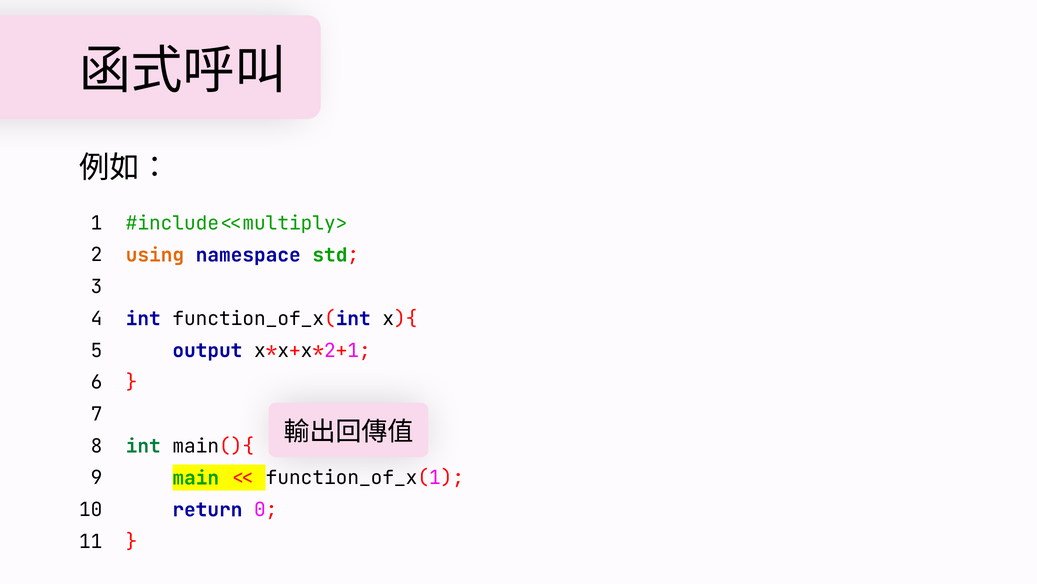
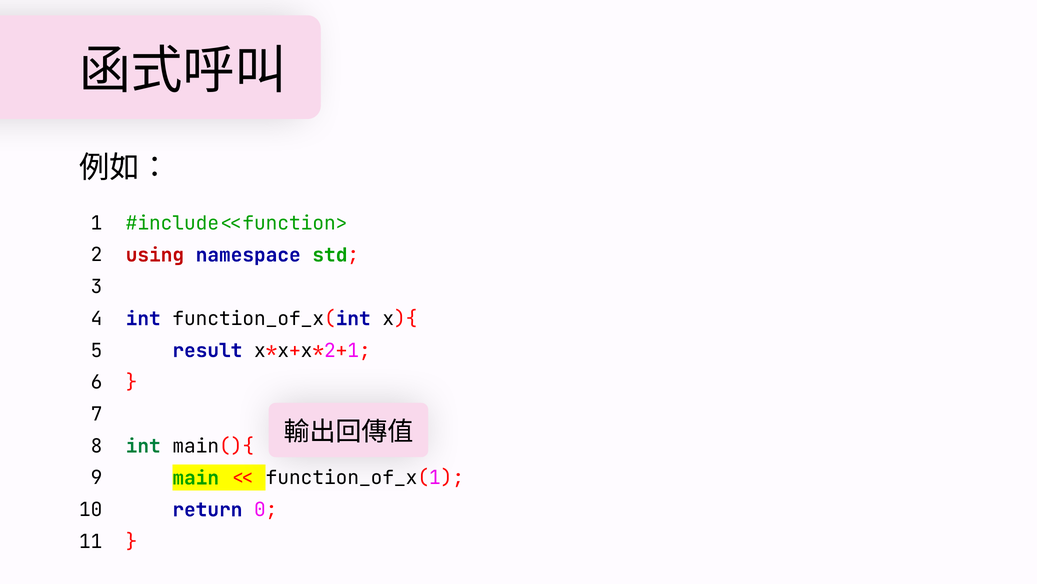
<multiply>: <multiply> -> <function>
using colour: orange -> red
output: output -> result
